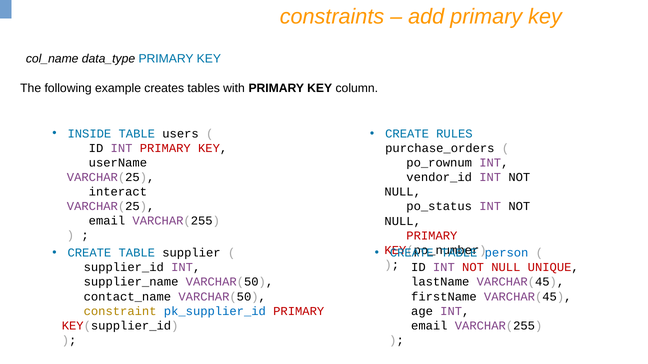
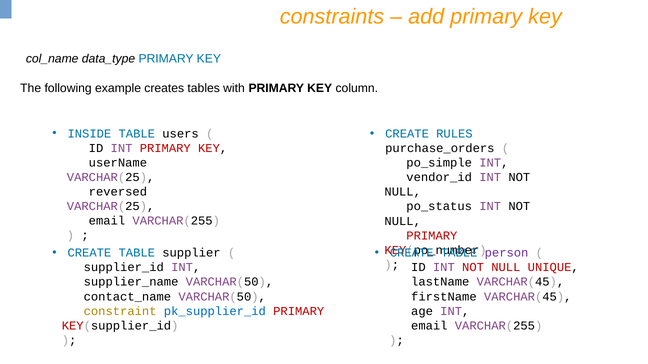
po_rownum: po_rownum -> po_simple
interact: interact -> reversed
person colour: blue -> purple
